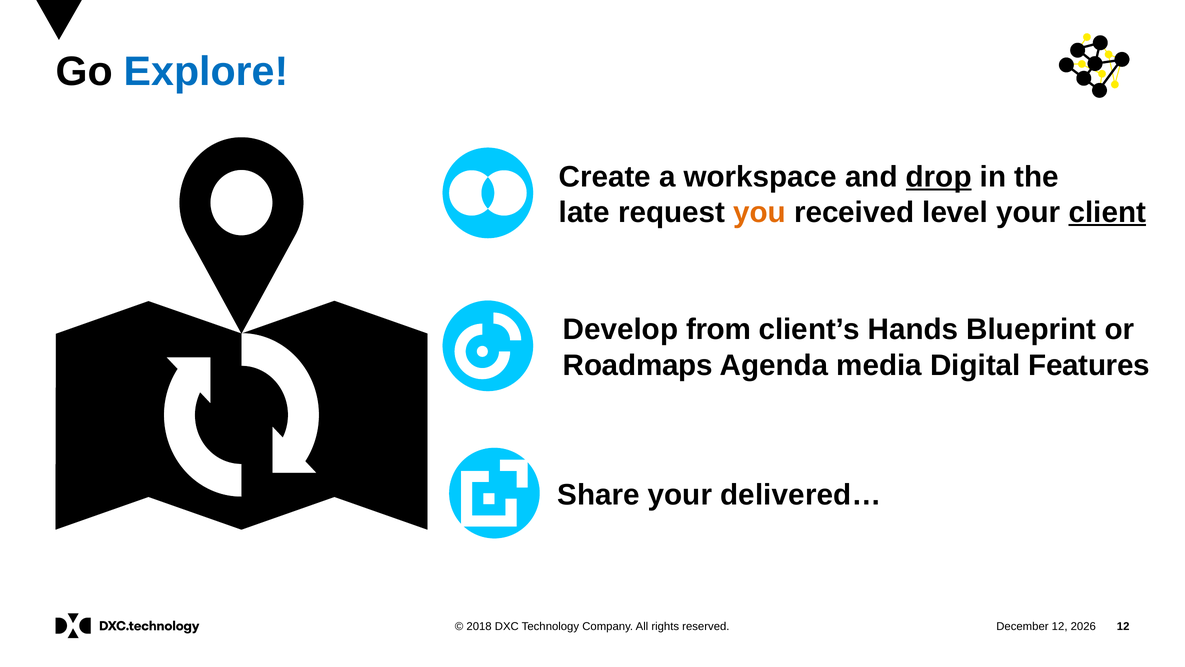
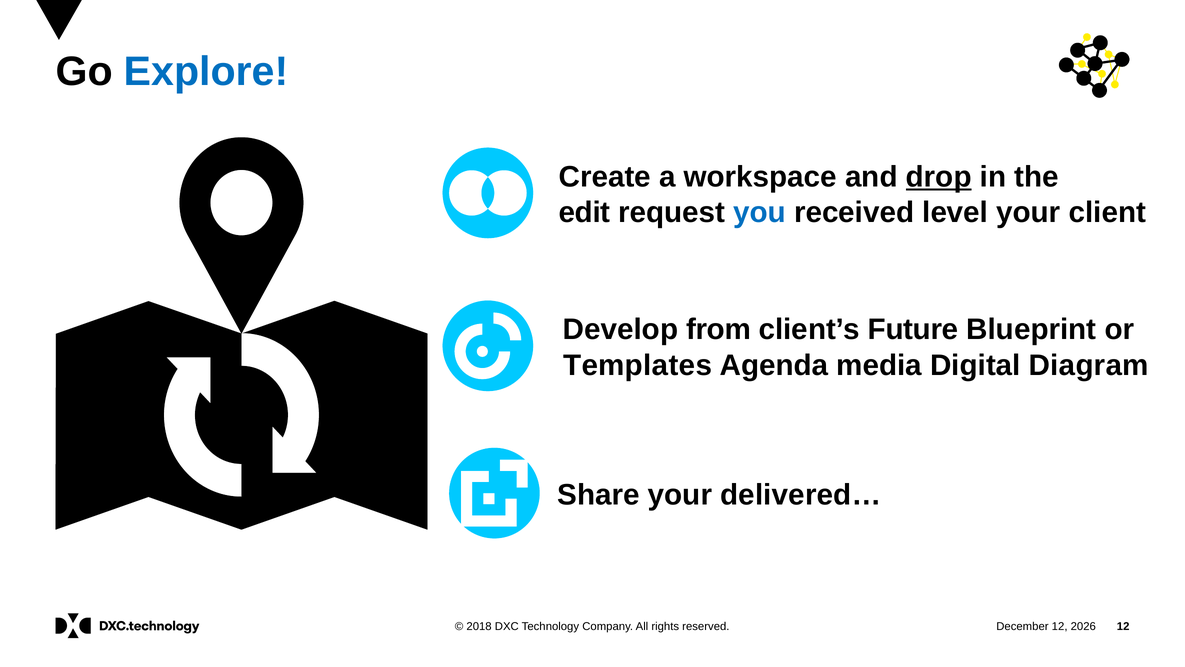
late: late -> edit
you colour: orange -> blue
client underline: present -> none
Hands: Hands -> Future
Roadmaps: Roadmaps -> Templates
Features: Features -> Diagram
